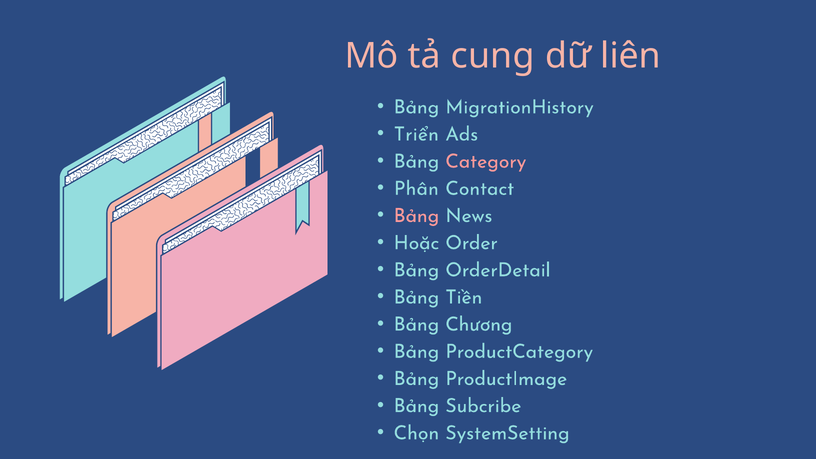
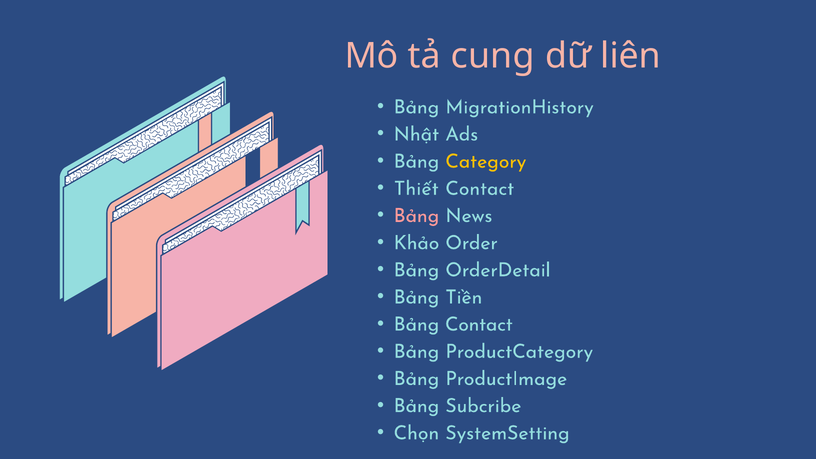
Triển: Triển -> Nhật
Category colour: pink -> yellow
Phân: Phân -> Thiết
Hoặc: Hoặc -> Khảo
Bảng Chương: Chương -> Contact
